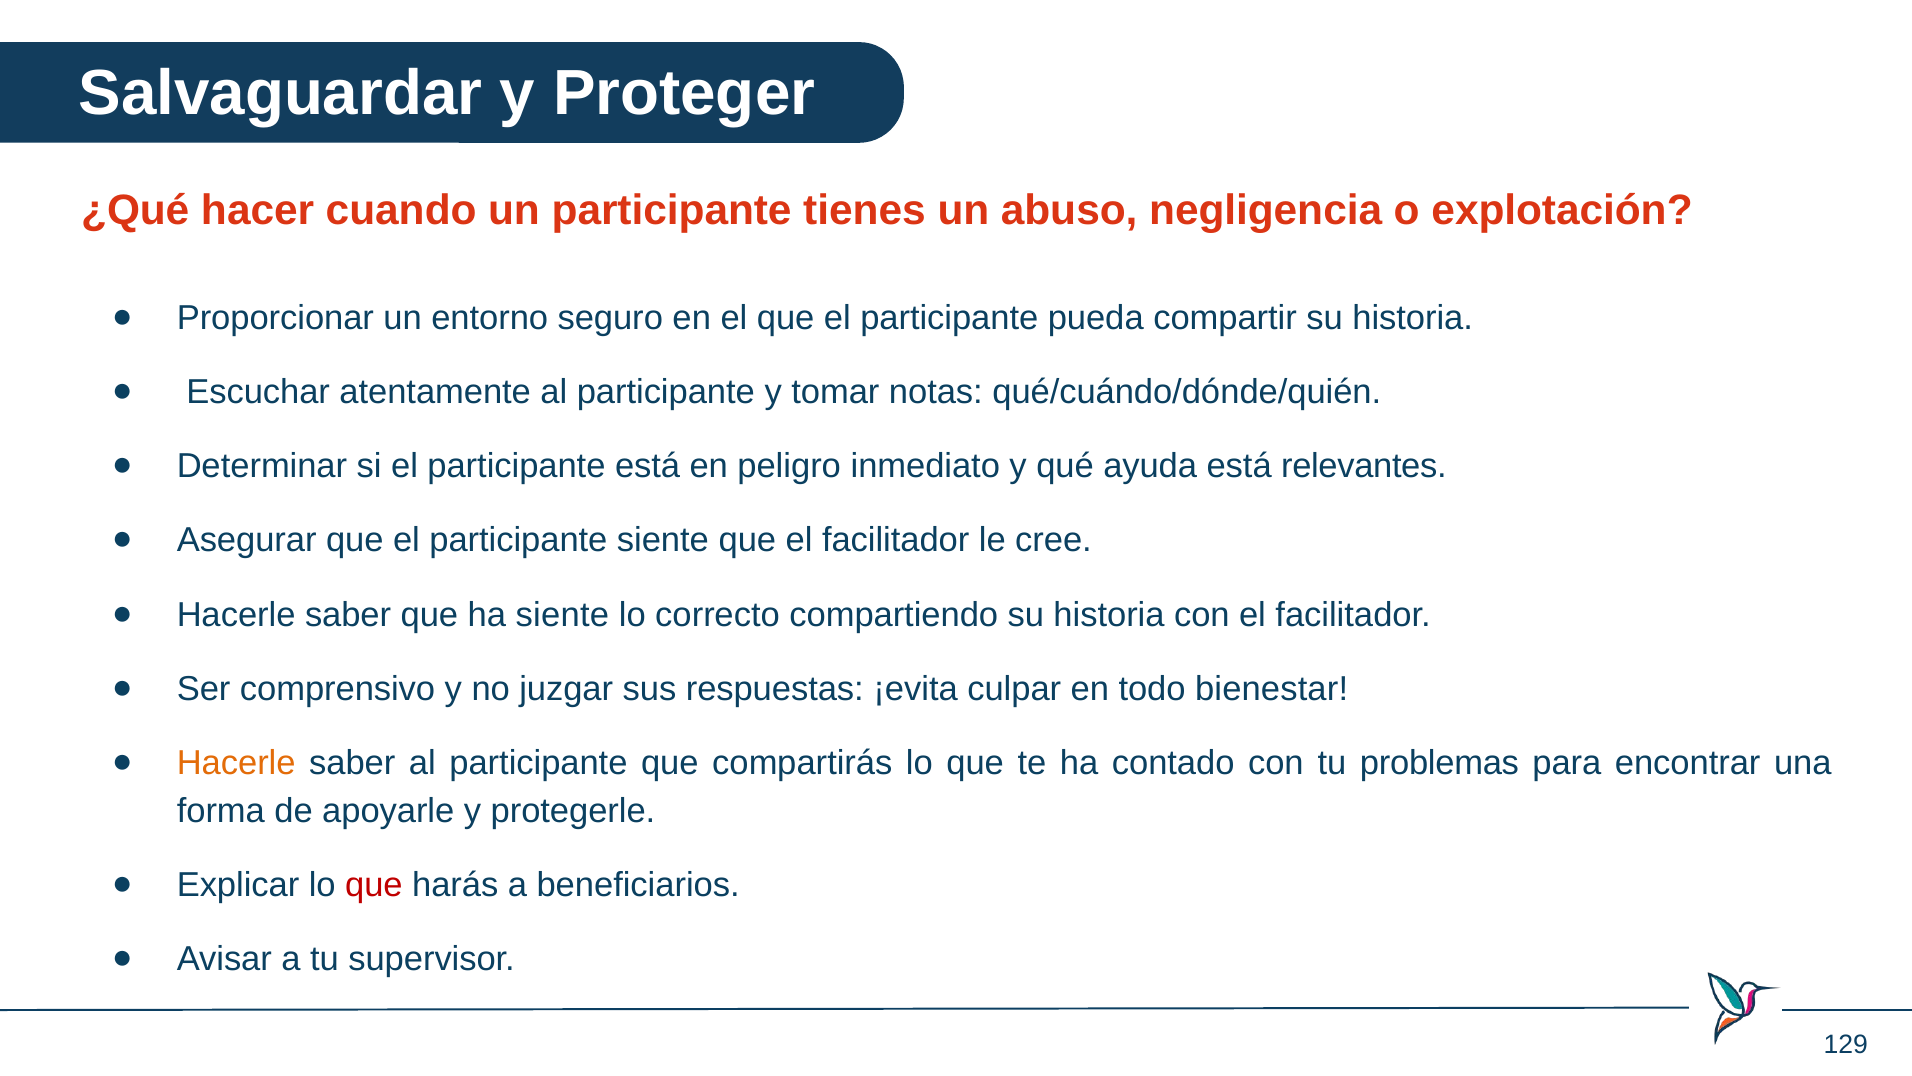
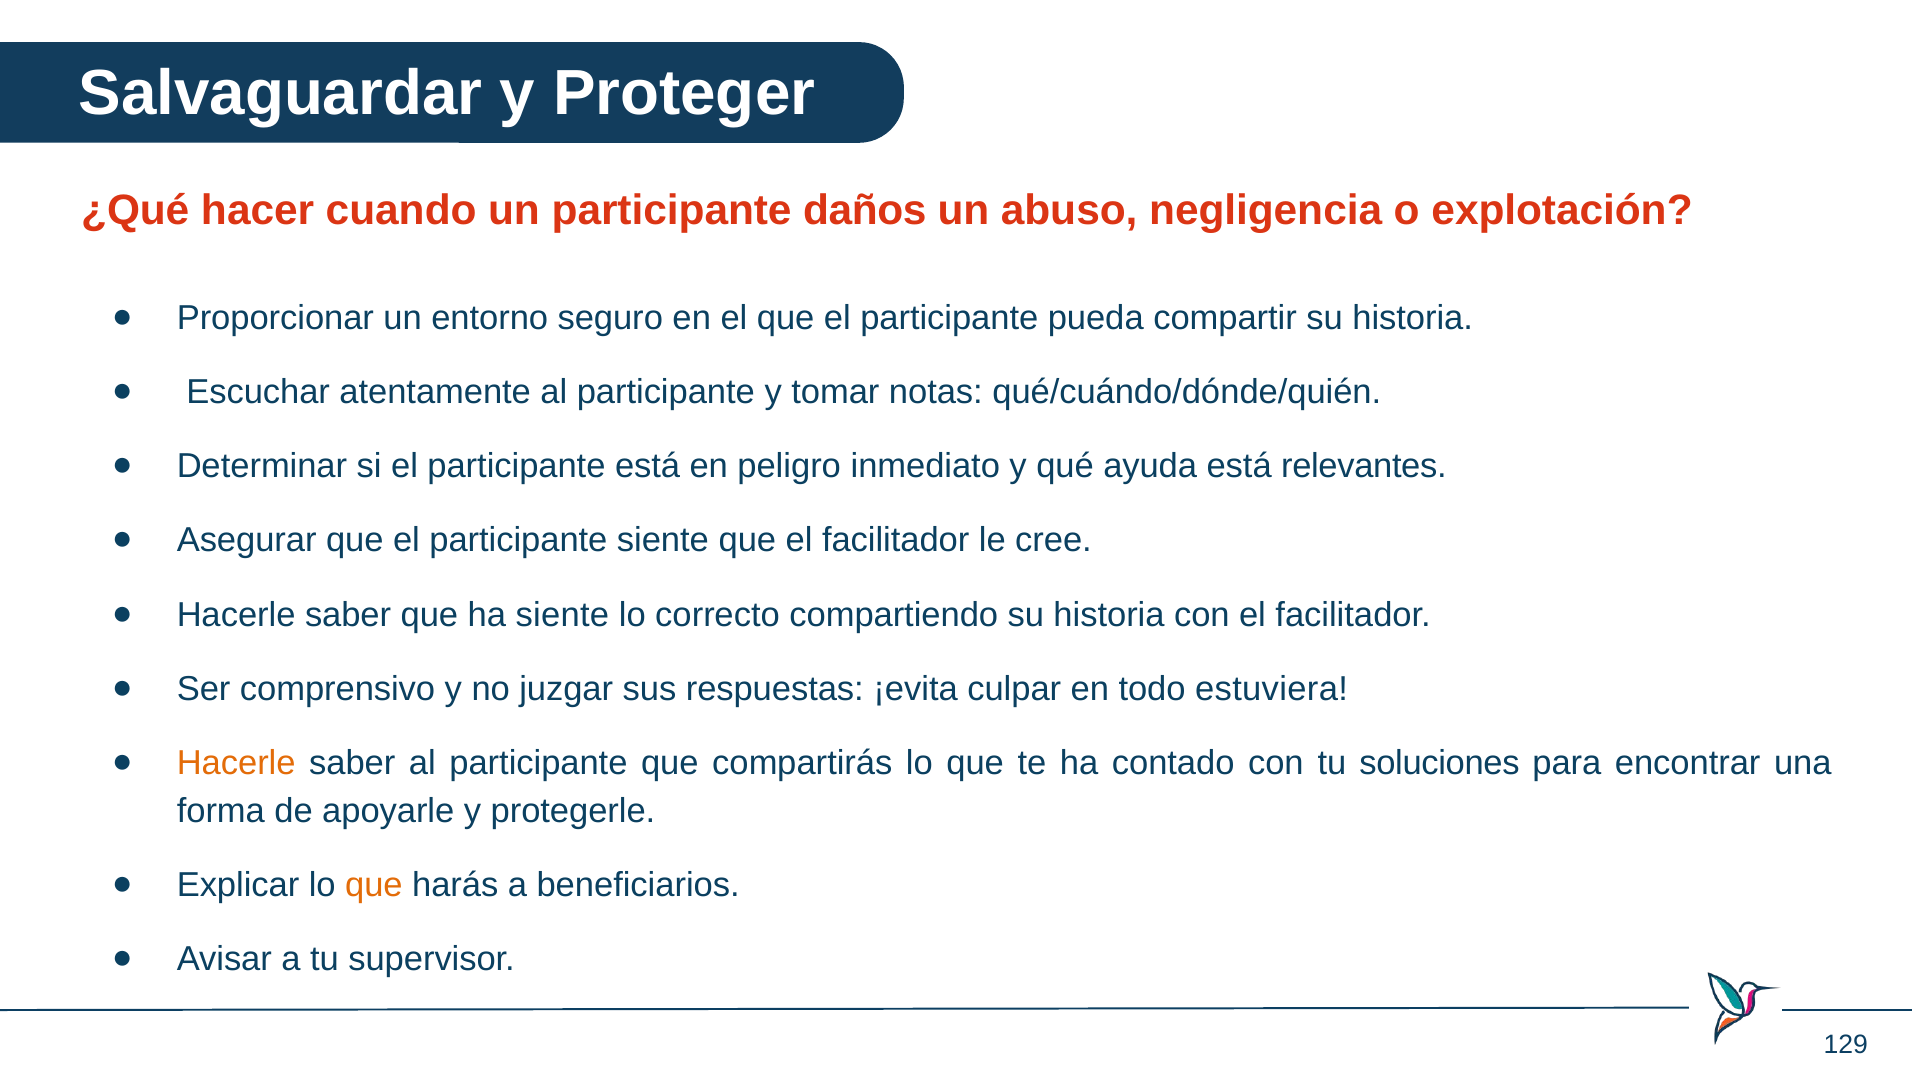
tienes: tienes -> daños
bienestar: bienestar -> estuviera
problemas: problemas -> soluciones
que at (374, 885) colour: red -> orange
